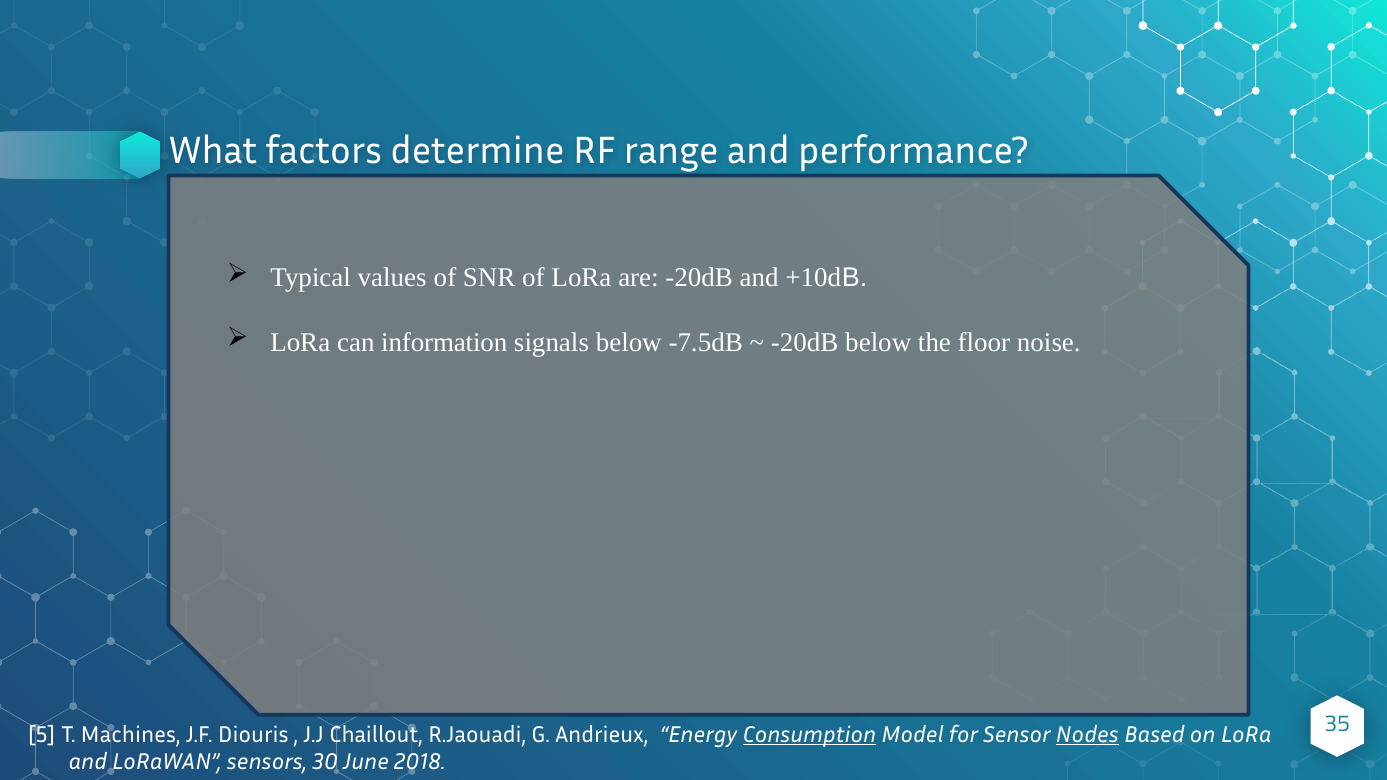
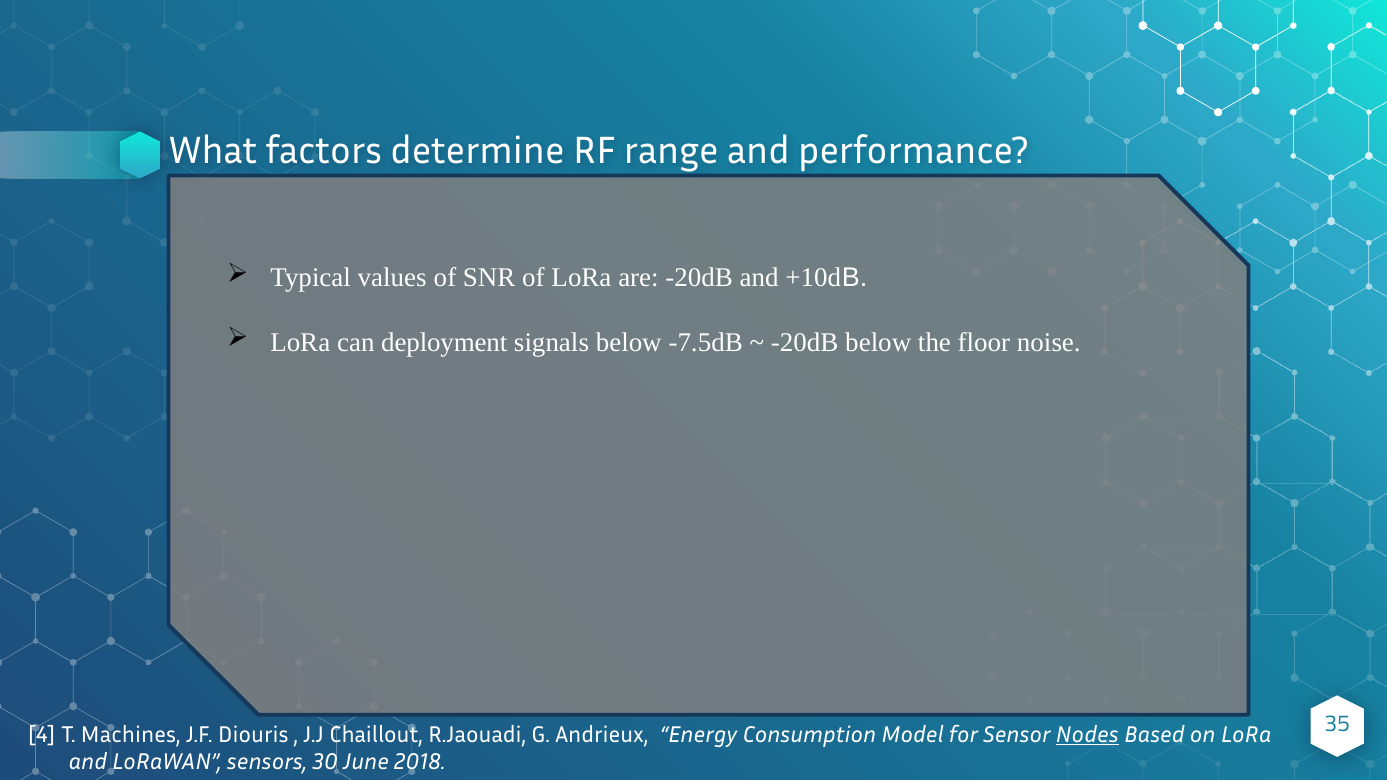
information: information -> deployment
5: 5 -> 4
Consumption underline: present -> none
